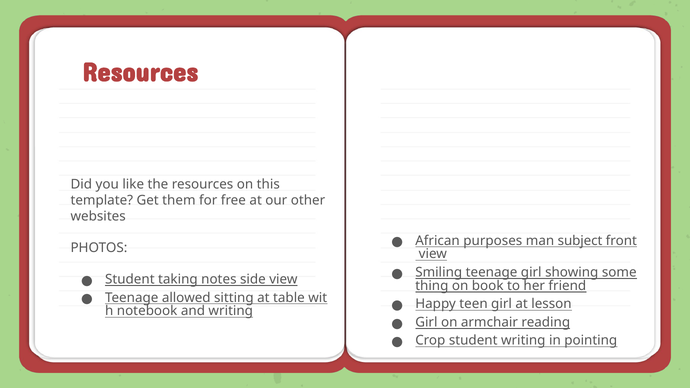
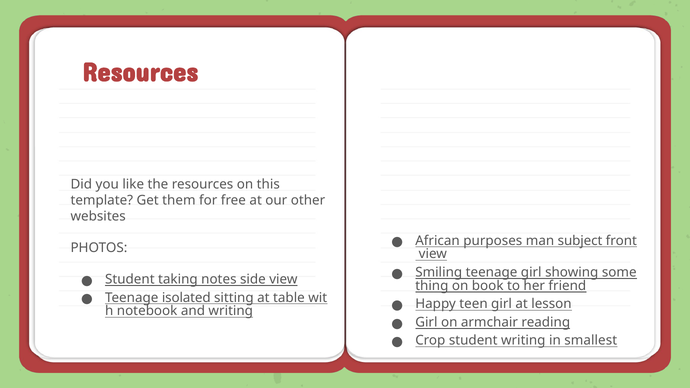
allowed: allowed -> isolated
pointing: pointing -> smallest
